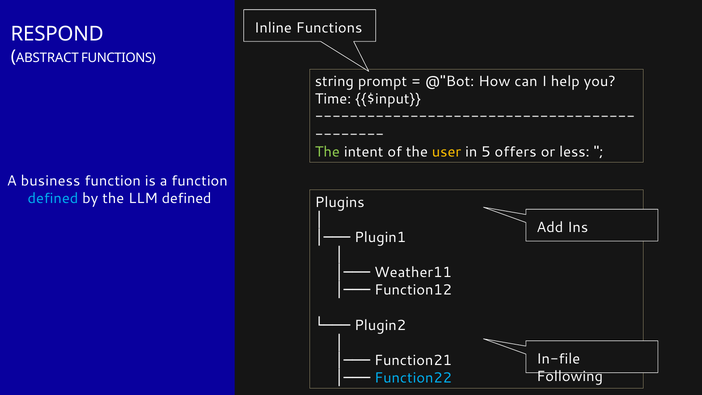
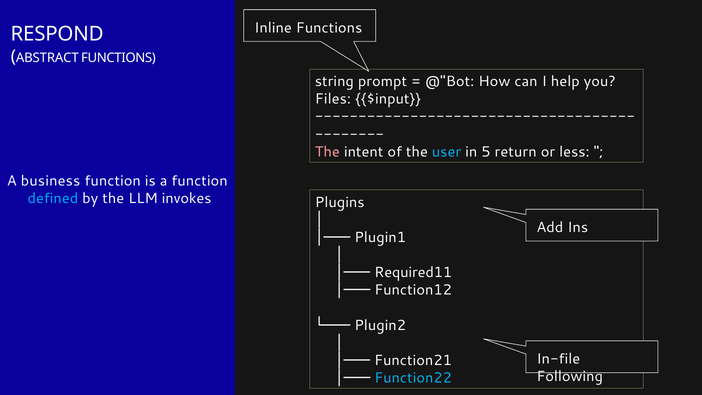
Time: Time -> Files
The at (327, 152) colour: light green -> pink
user colour: yellow -> light blue
offers: offers -> return
LLM defined: defined -> invokes
Weather11: Weather11 -> Required11
